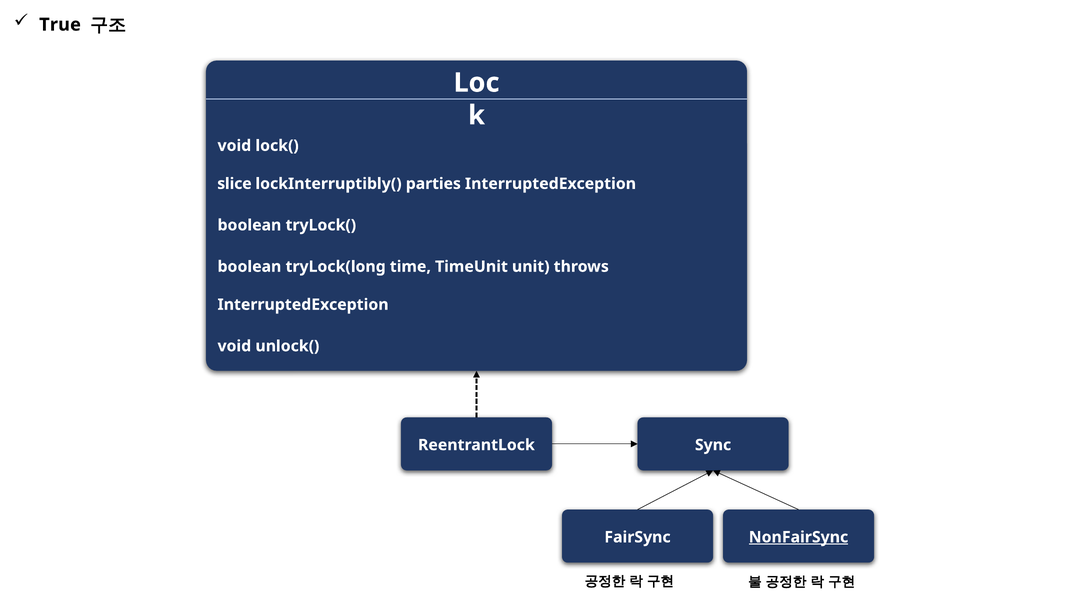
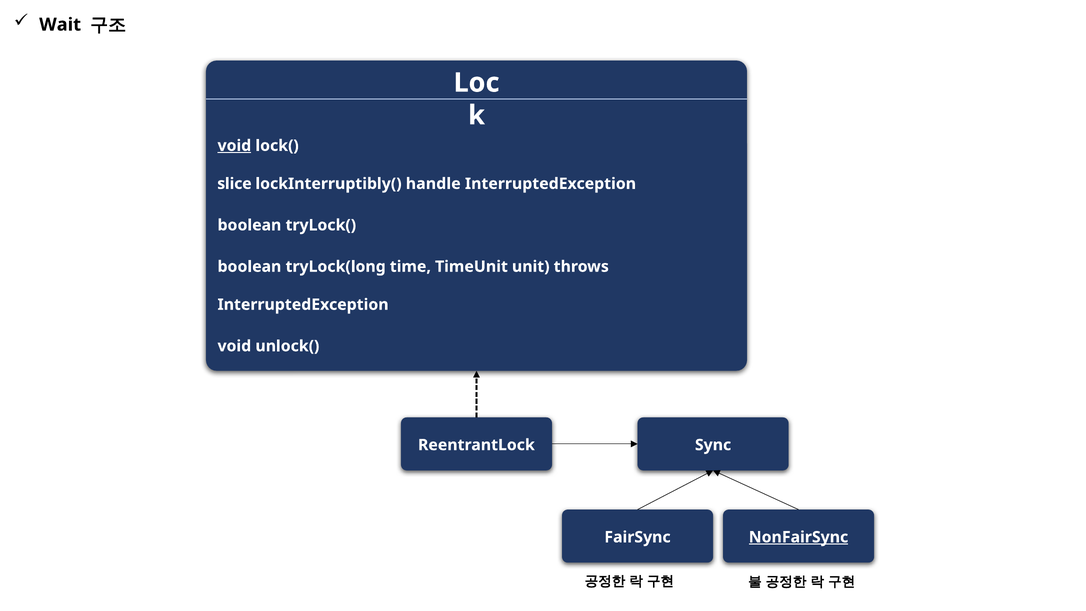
True: True -> Wait
void at (234, 146) underline: none -> present
parties: parties -> handle
